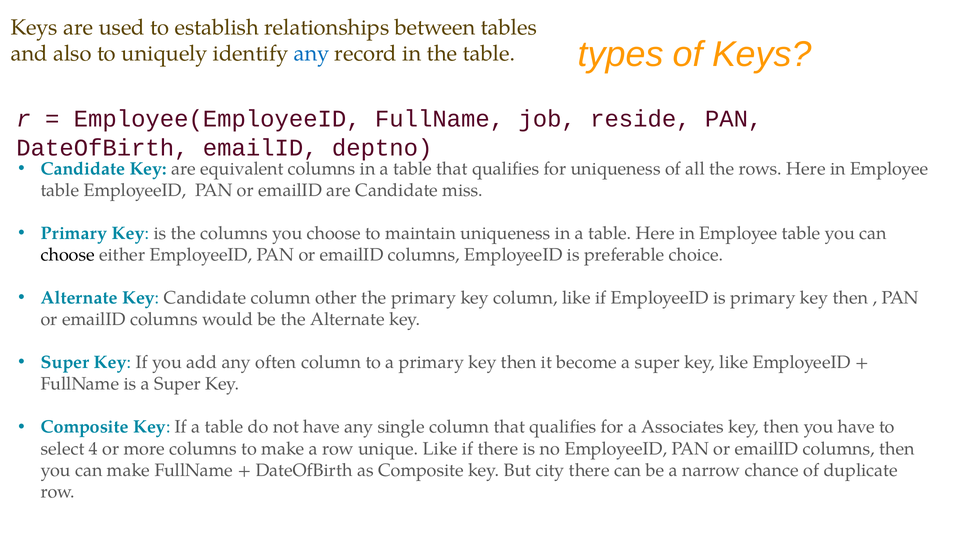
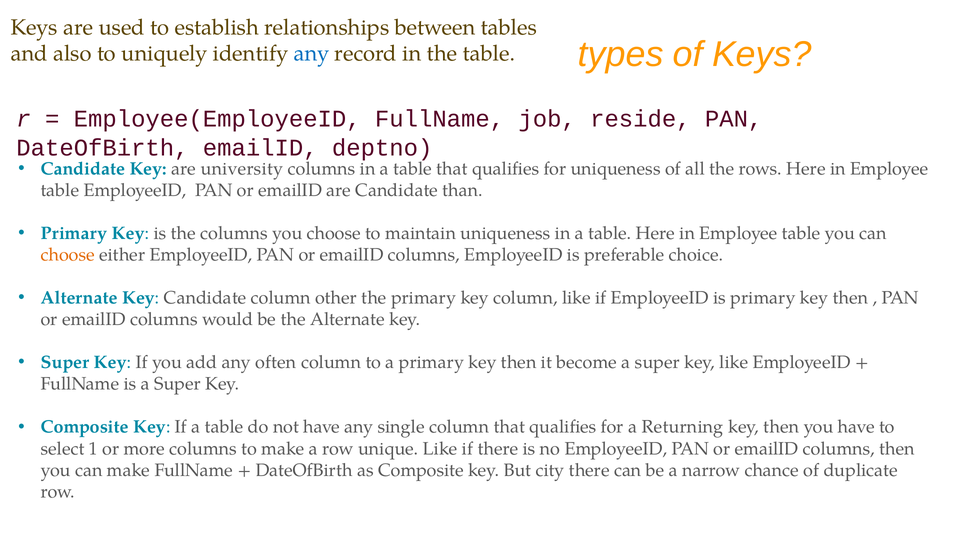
equivalent: equivalent -> university
miss: miss -> than
choose at (68, 255) colour: black -> orange
Associates: Associates -> Returning
4: 4 -> 1
